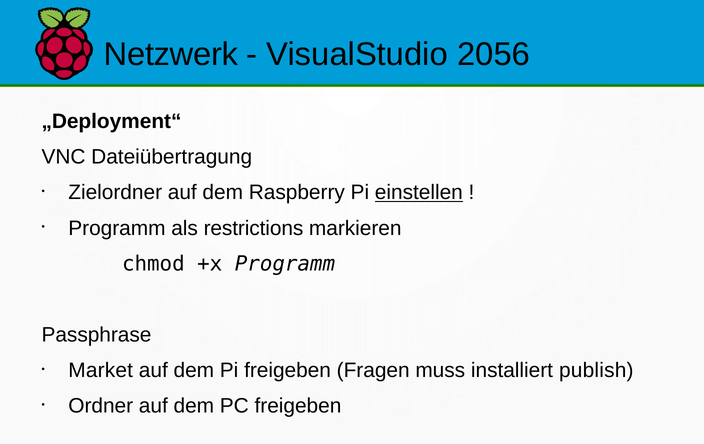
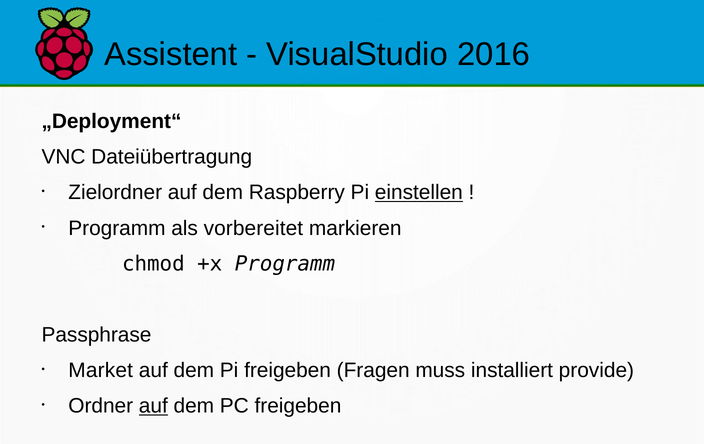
Netzwerk: Netzwerk -> Assistent
2056: 2056 -> 2016
restrictions: restrictions -> vorbereitet
publish: publish -> provide
auf at (153, 406) underline: none -> present
